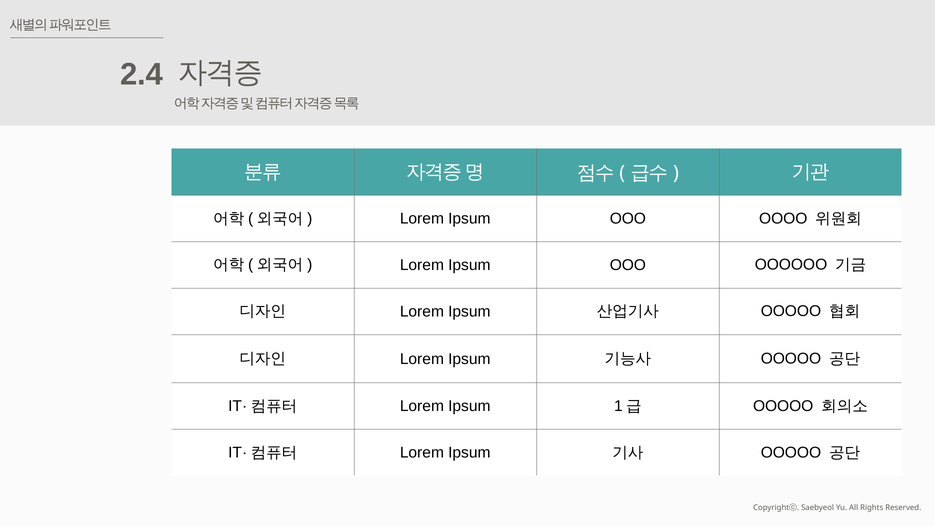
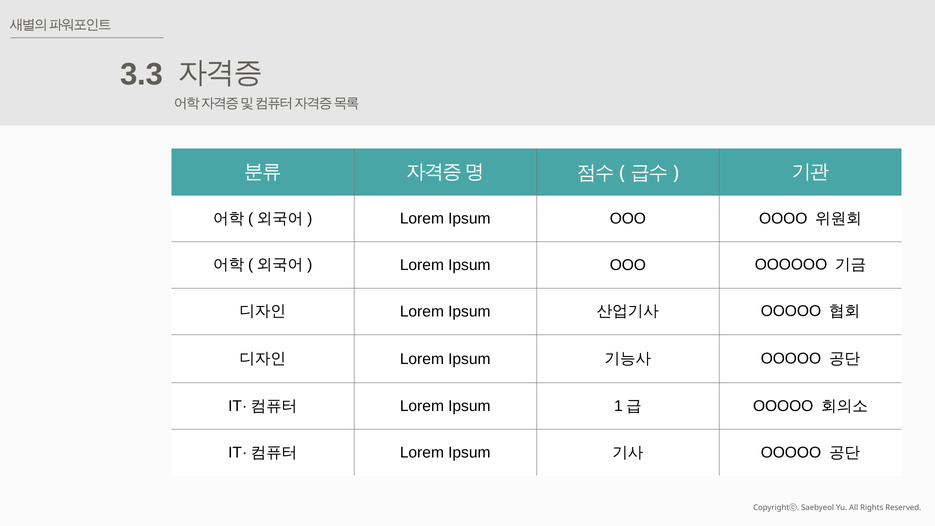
2.4: 2.4 -> 3.3
